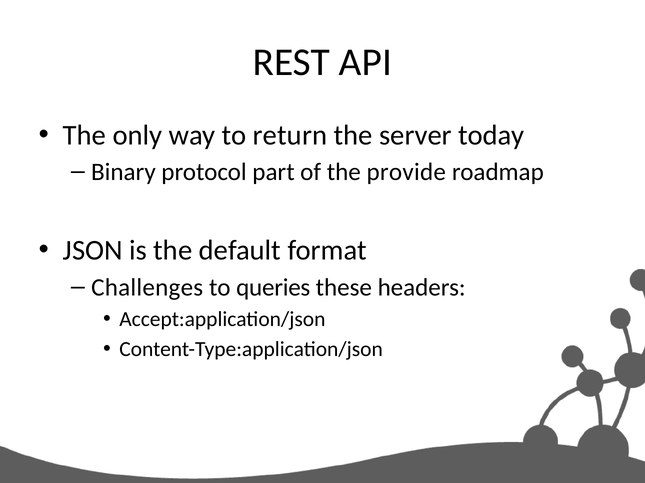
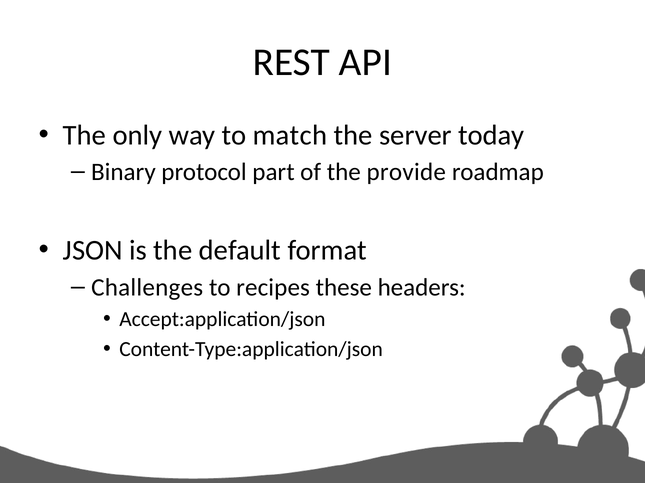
return: return -> match
queries: queries -> recipes
